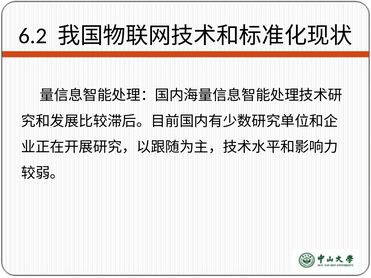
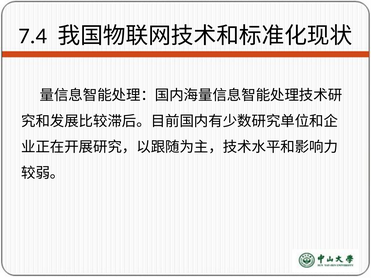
6.2: 6.2 -> 7.4
